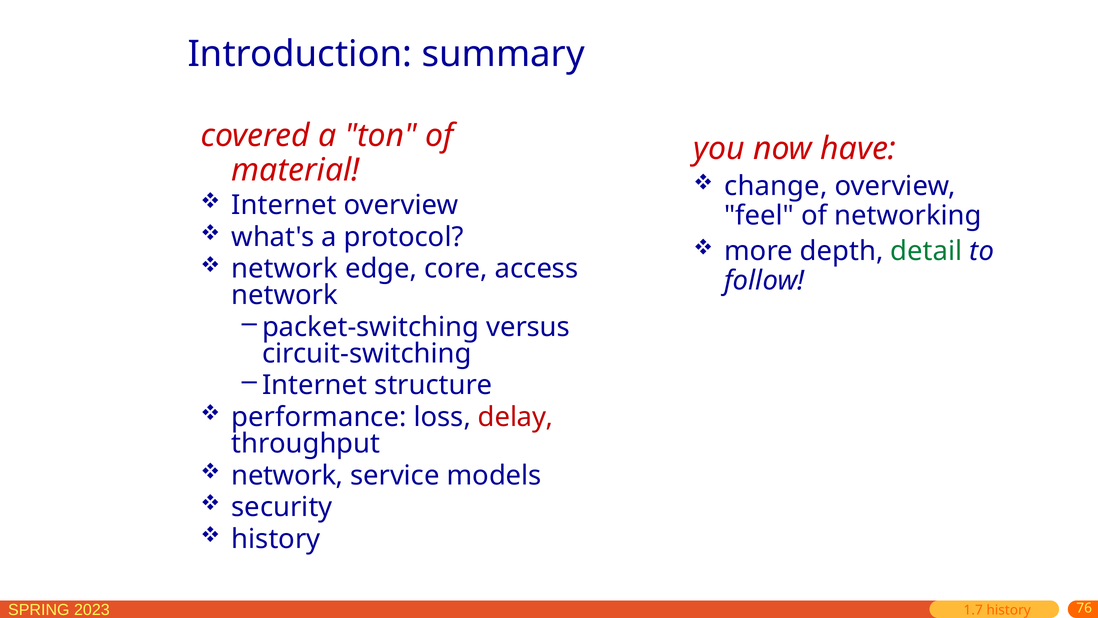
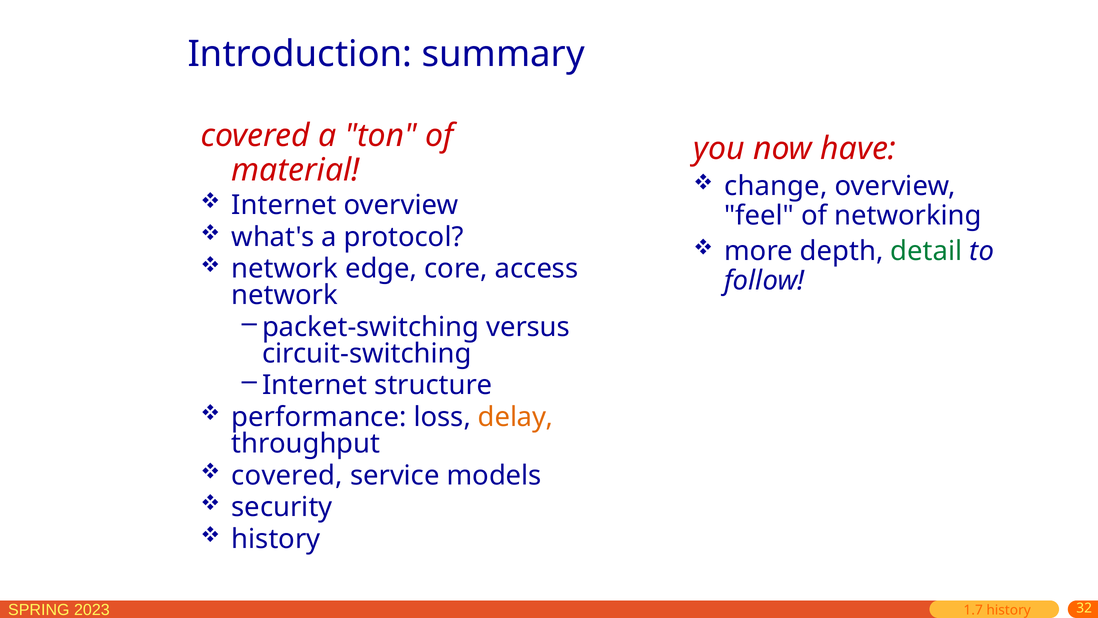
delay colour: red -> orange
network at (287, 475): network -> covered
76: 76 -> 32
